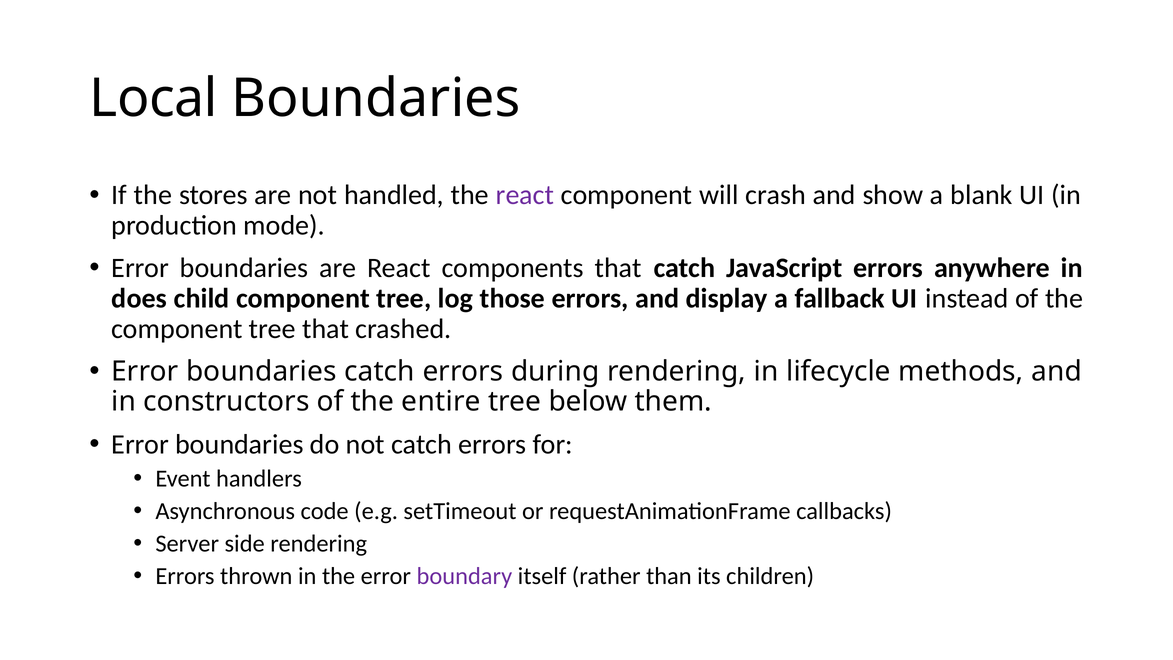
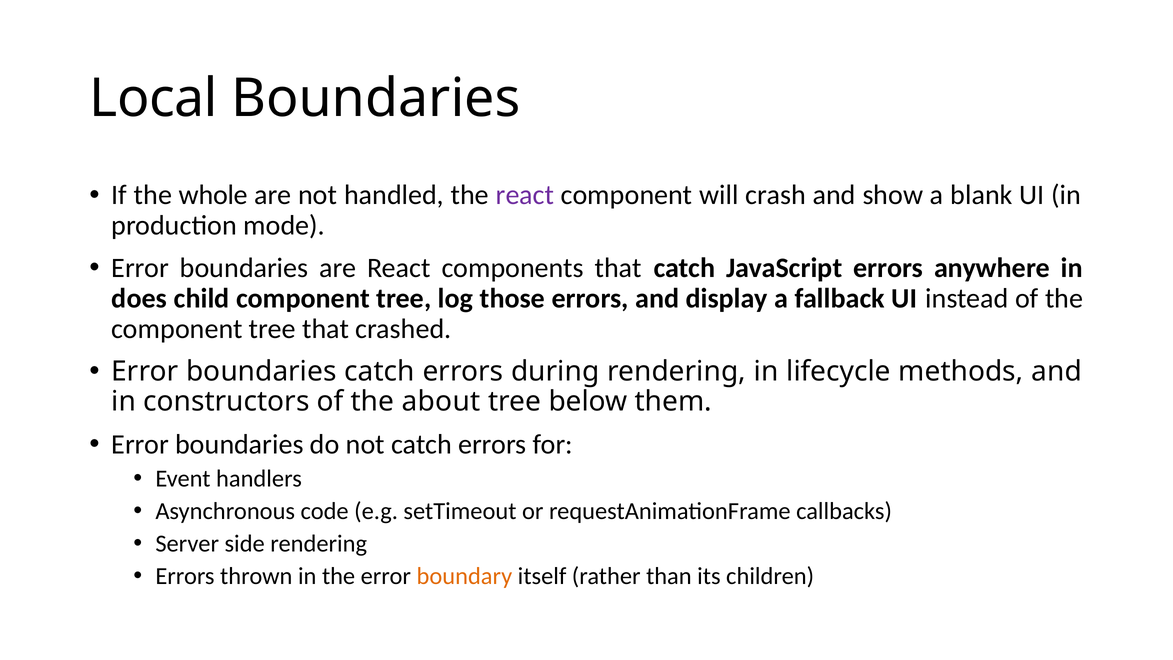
stores: stores -> whole
entire: entire -> about
boundary colour: purple -> orange
